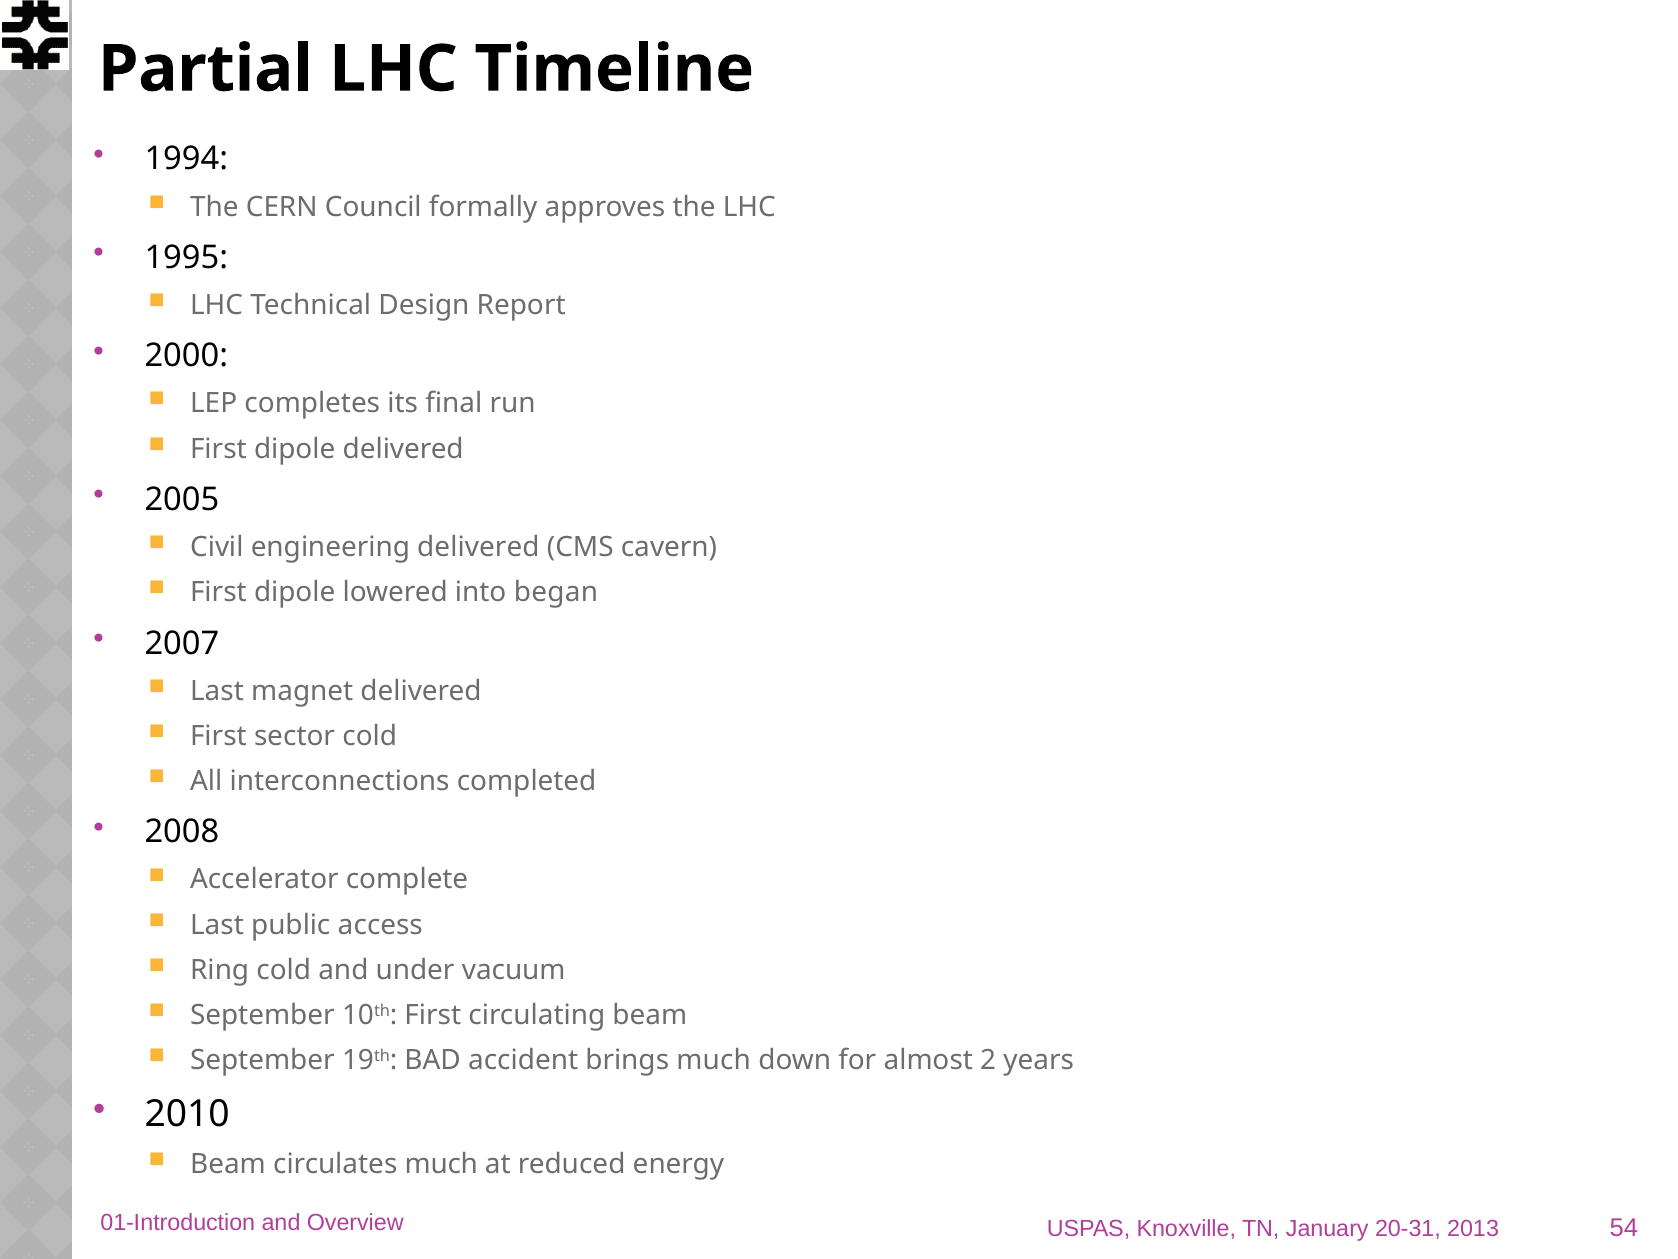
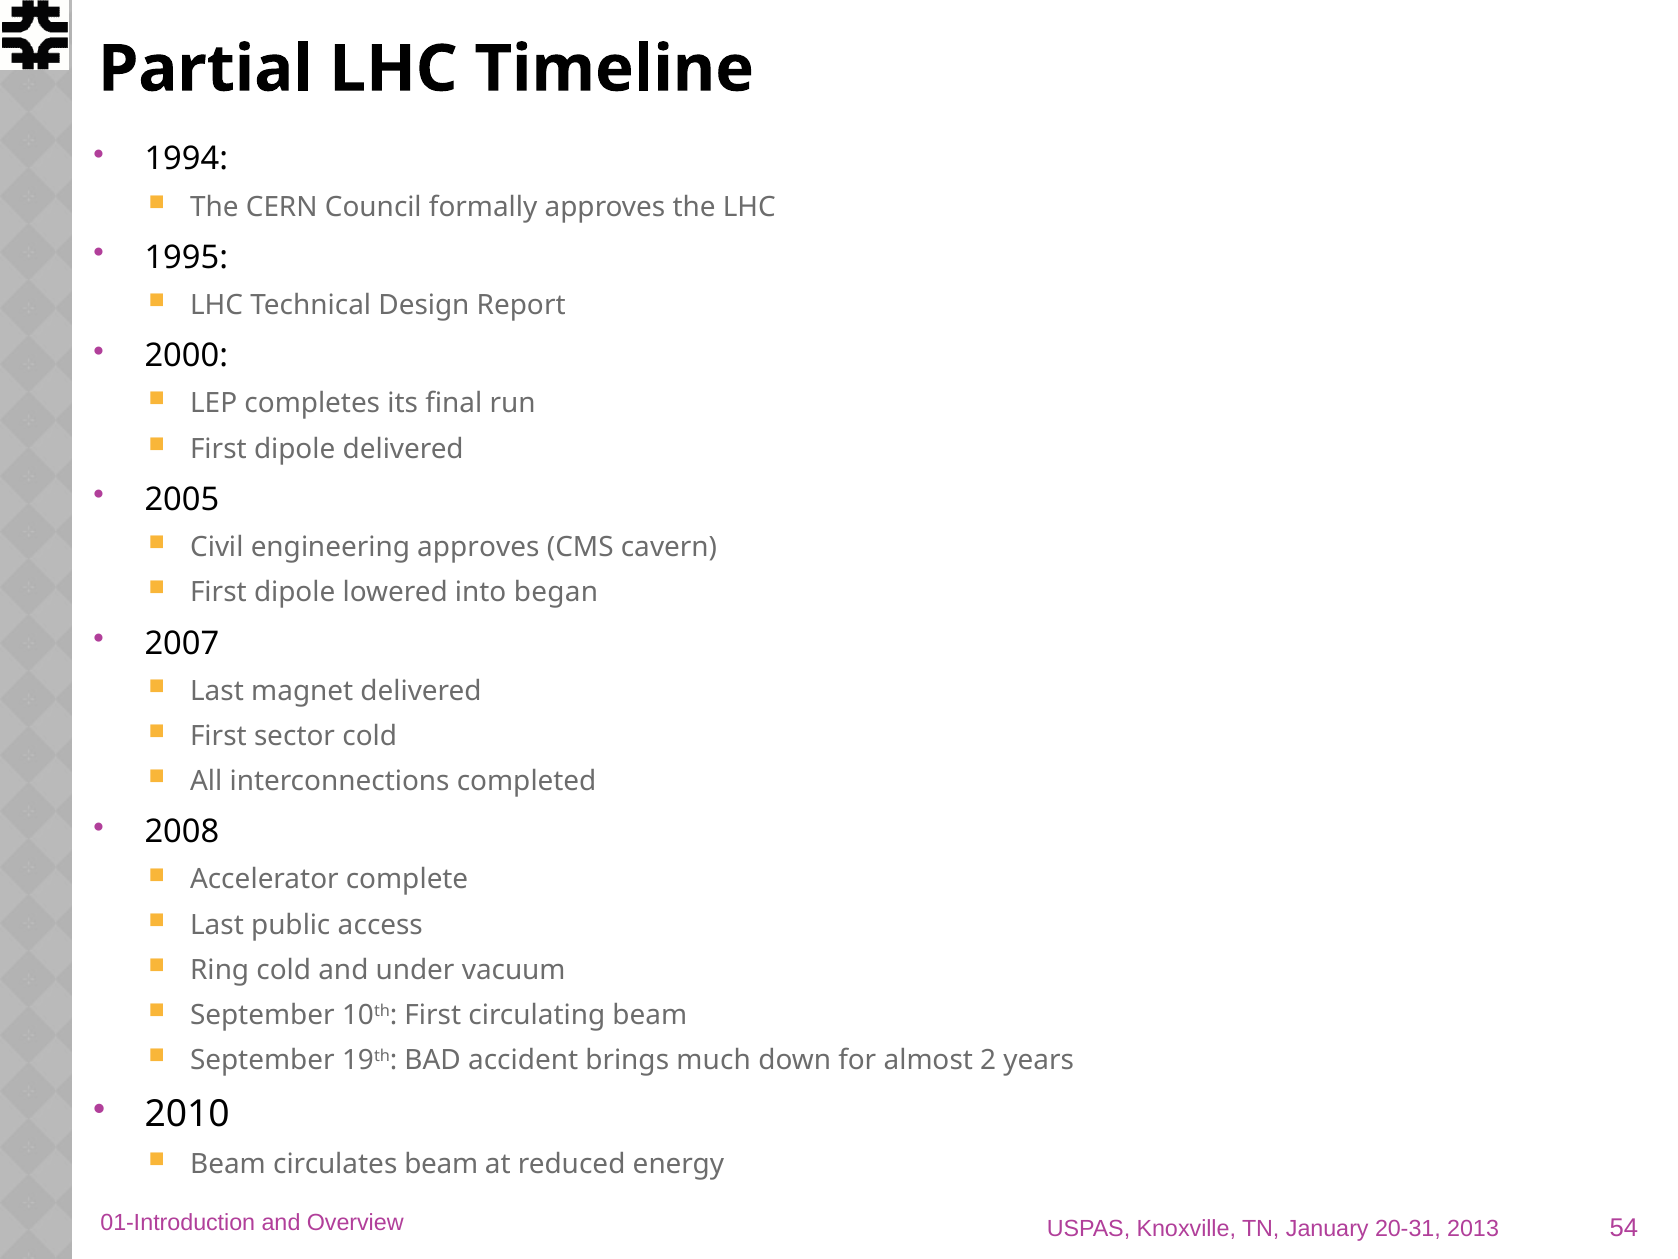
engineering delivered: delivered -> approves
circulates much: much -> beam
